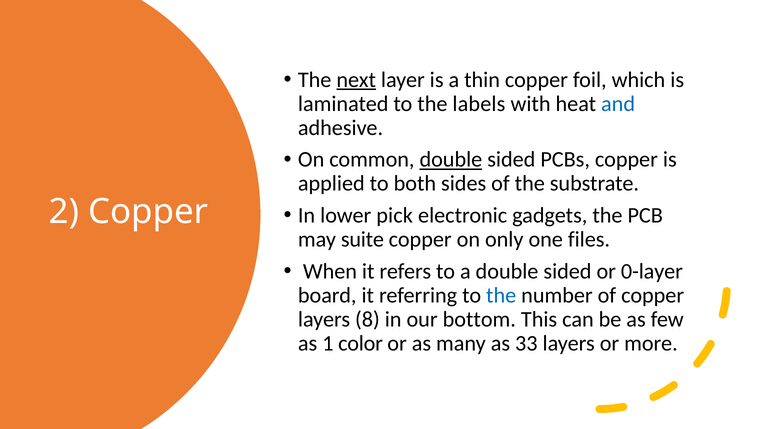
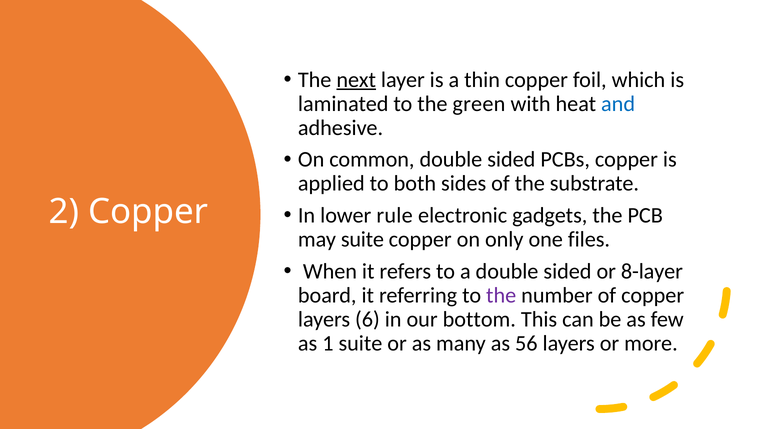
labels: labels -> green
double at (451, 159) underline: present -> none
pick: pick -> rule
0-layer: 0-layer -> 8-layer
the at (501, 295) colour: blue -> purple
8: 8 -> 6
1 color: color -> suite
33: 33 -> 56
